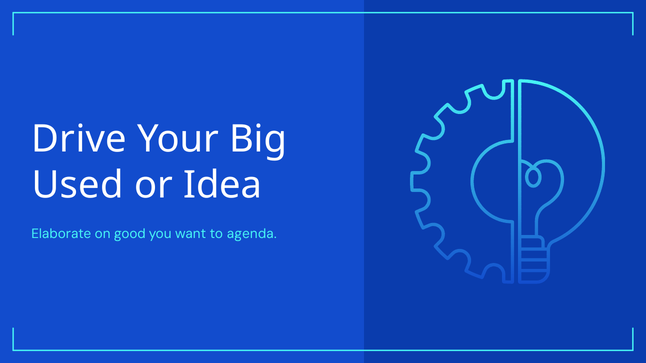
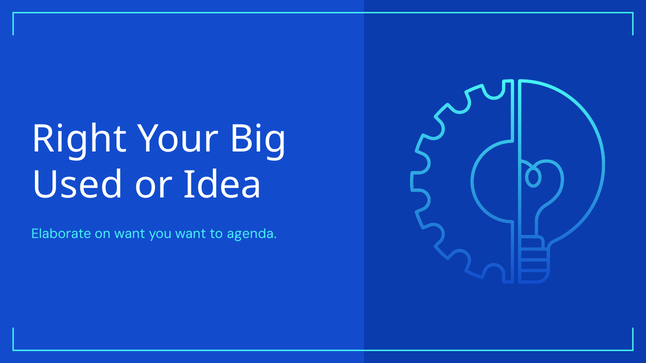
Drive: Drive -> Right
on good: good -> want
